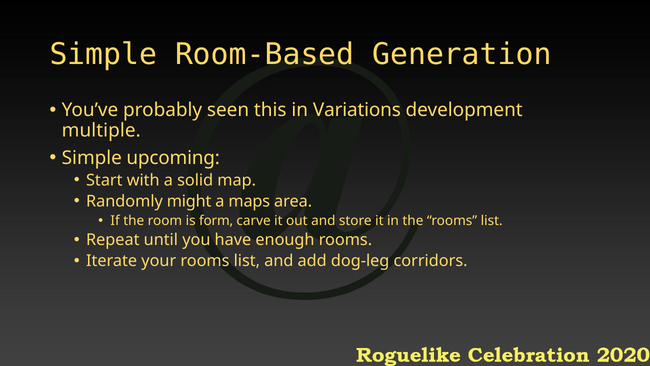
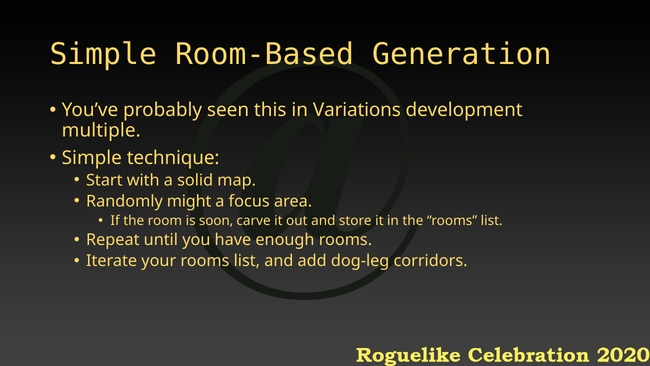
upcoming: upcoming -> technique
maps: maps -> focus
form: form -> soon
